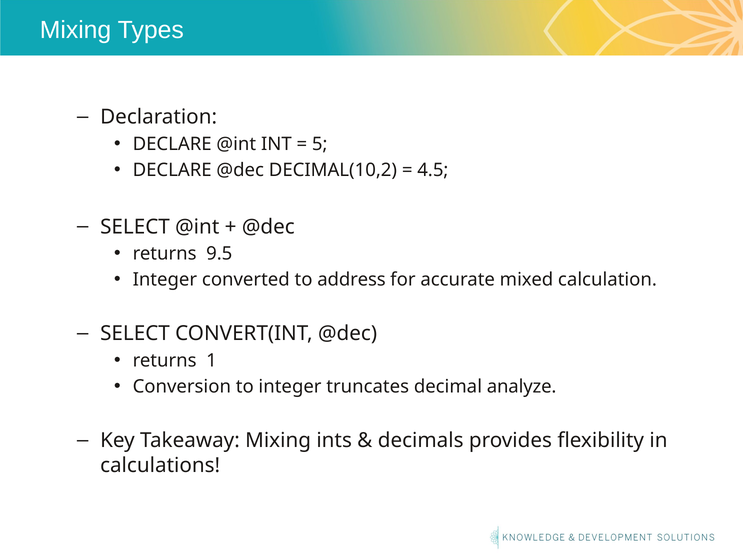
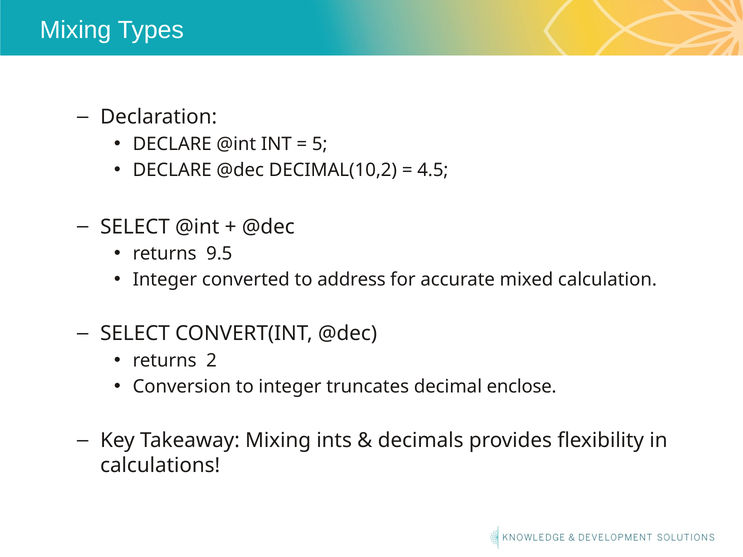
1: 1 -> 2
analyze: analyze -> enclose
